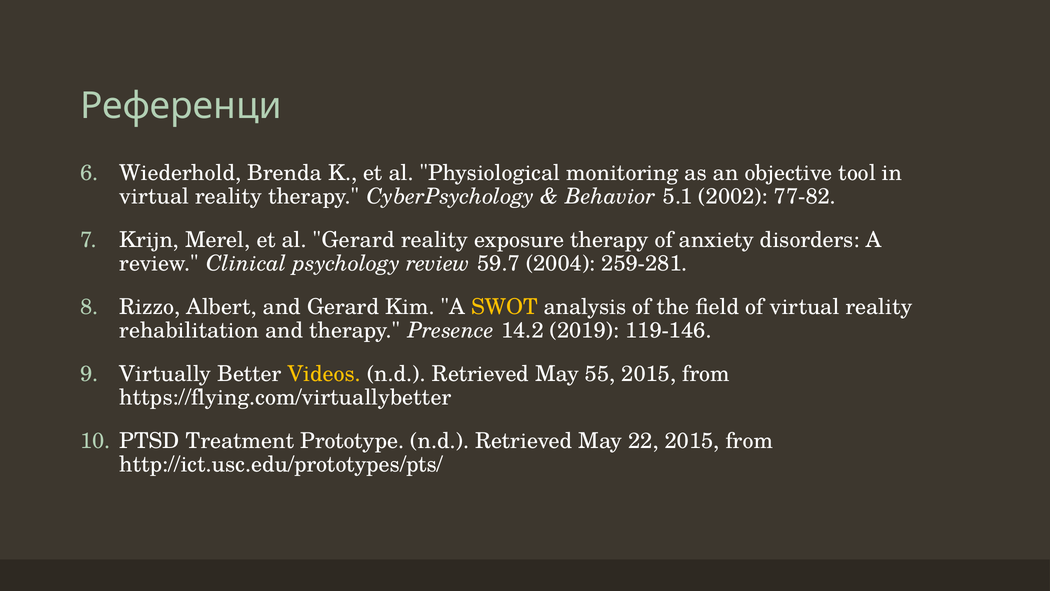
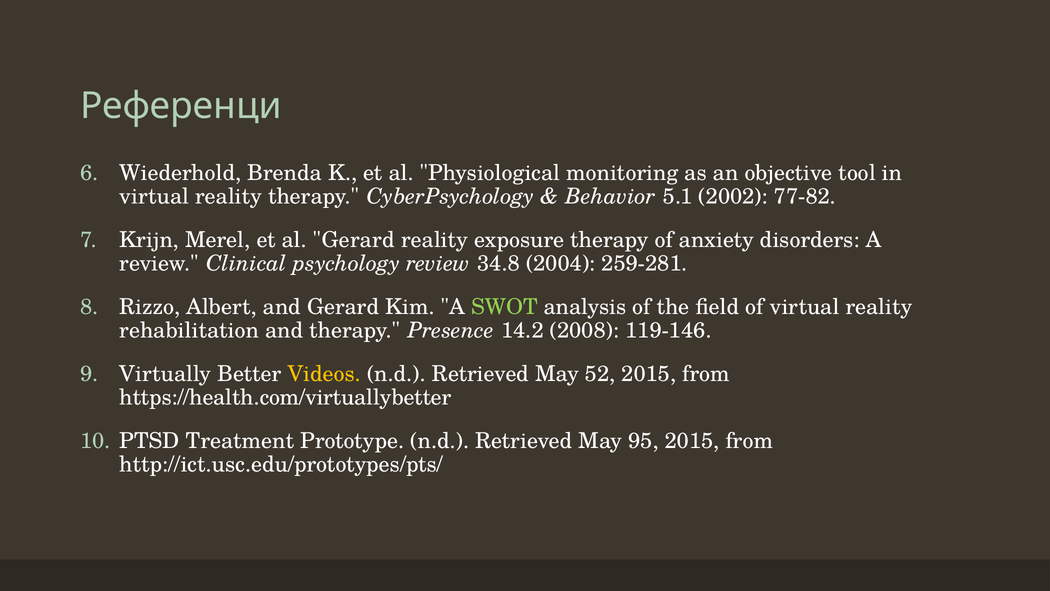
59.7: 59.7 -> 34.8
SWOT colour: yellow -> light green
2019: 2019 -> 2008
55: 55 -> 52
https://flying.com/virtuallybetter: https://flying.com/virtuallybetter -> https://health.com/virtuallybetter
22: 22 -> 95
